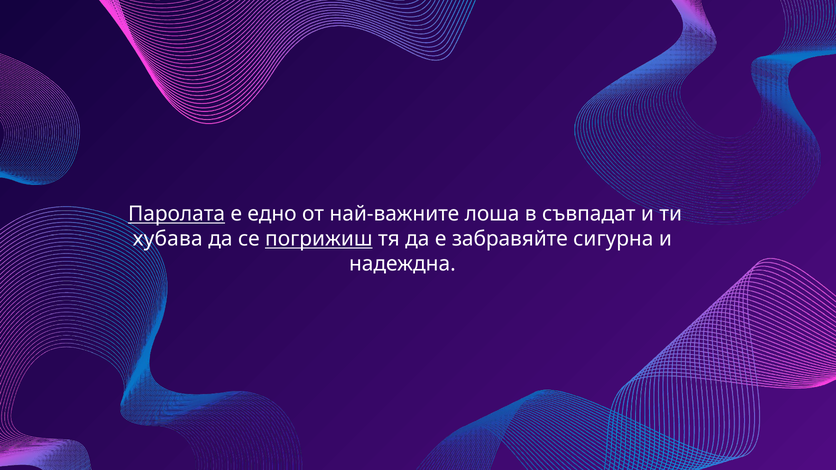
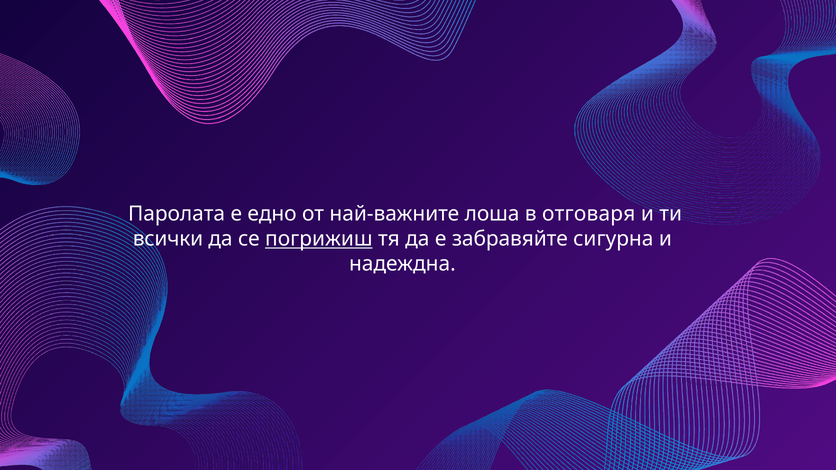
Паролата underline: present -> none
съвпадат: съвпадат -> отговаря
хубава: хубава -> всички
